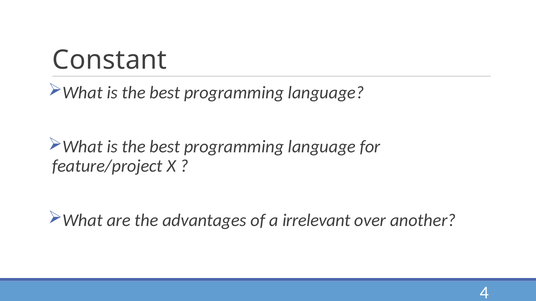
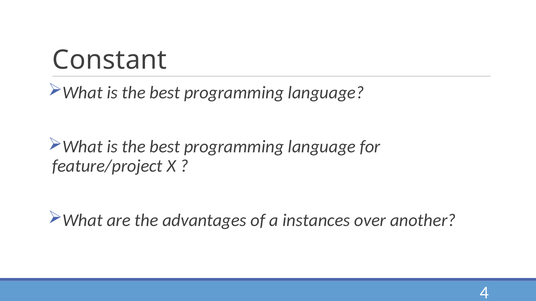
irrelevant: irrelevant -> instances
